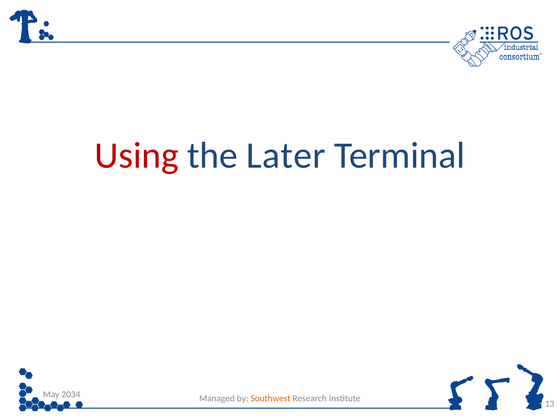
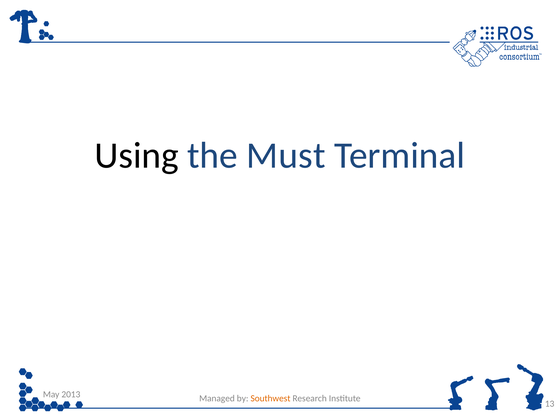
Using colour: red -> black
Later: Later -> Must
2034: 2034 -> 2013
